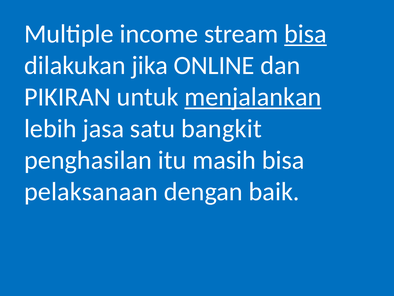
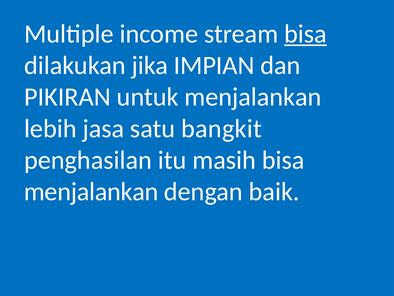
ONLINE: ONLINE -> IMPIAN
menjalankan at (253, 97) underline: present -> none
pelaksanaan at (91, 191): pelaksanaan -> menjalankan
